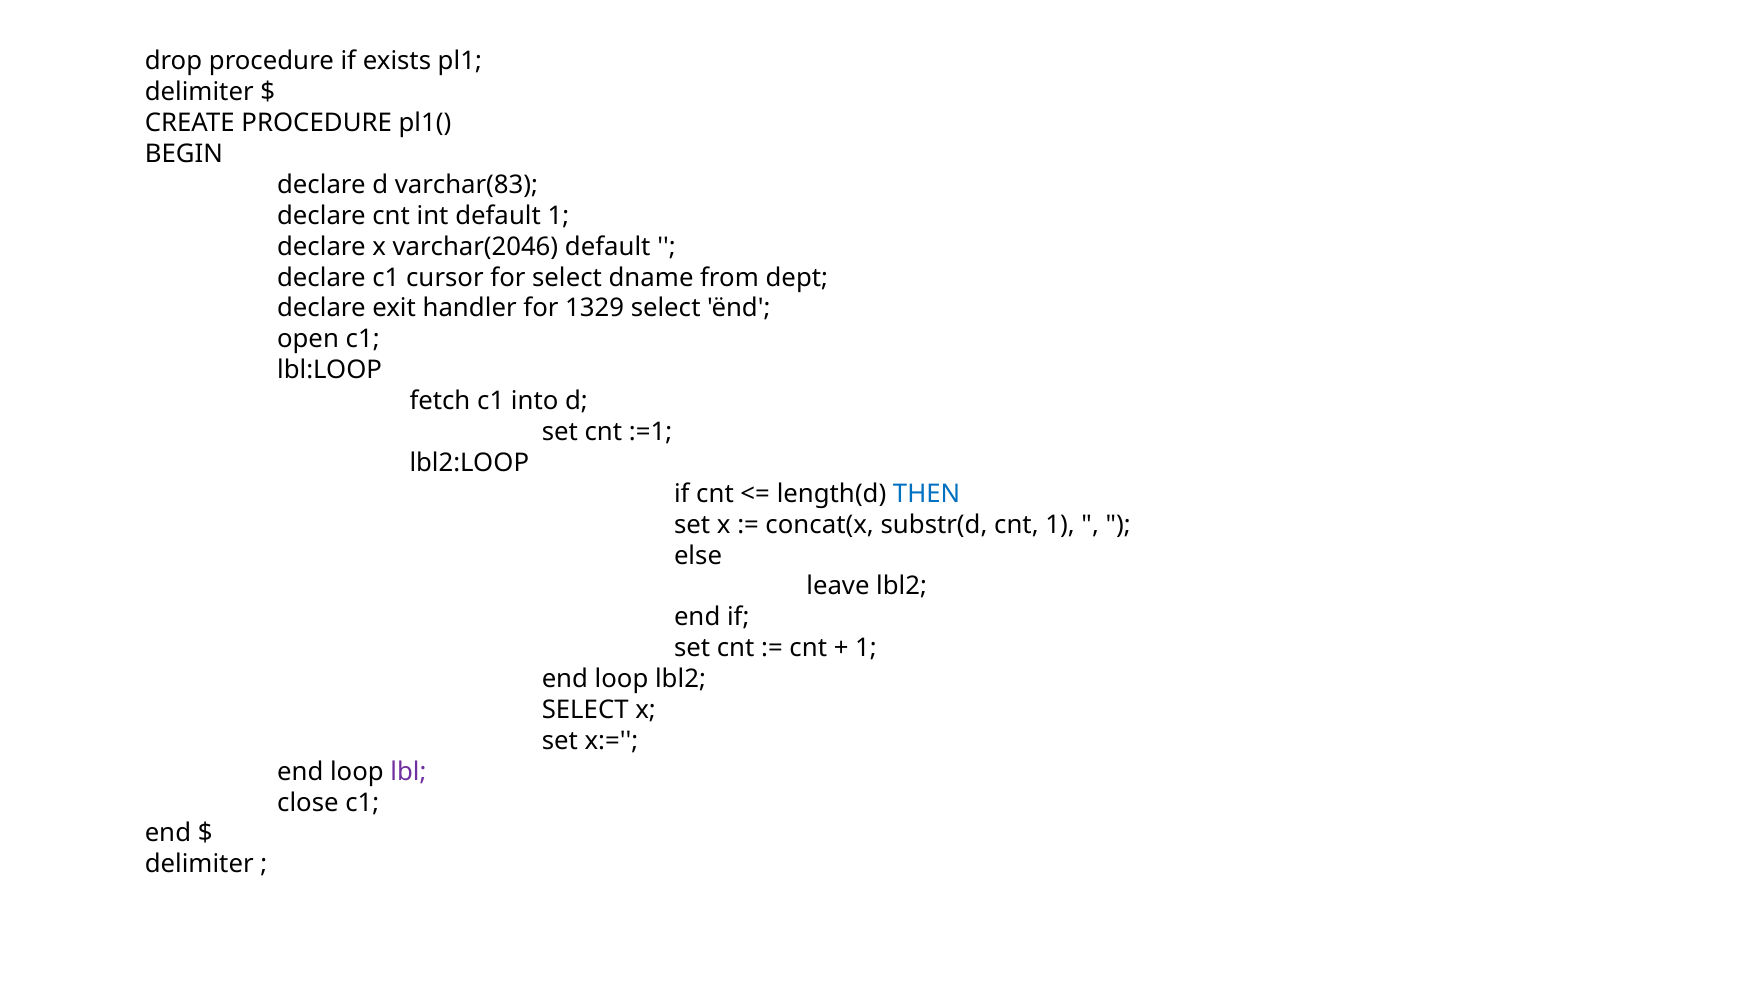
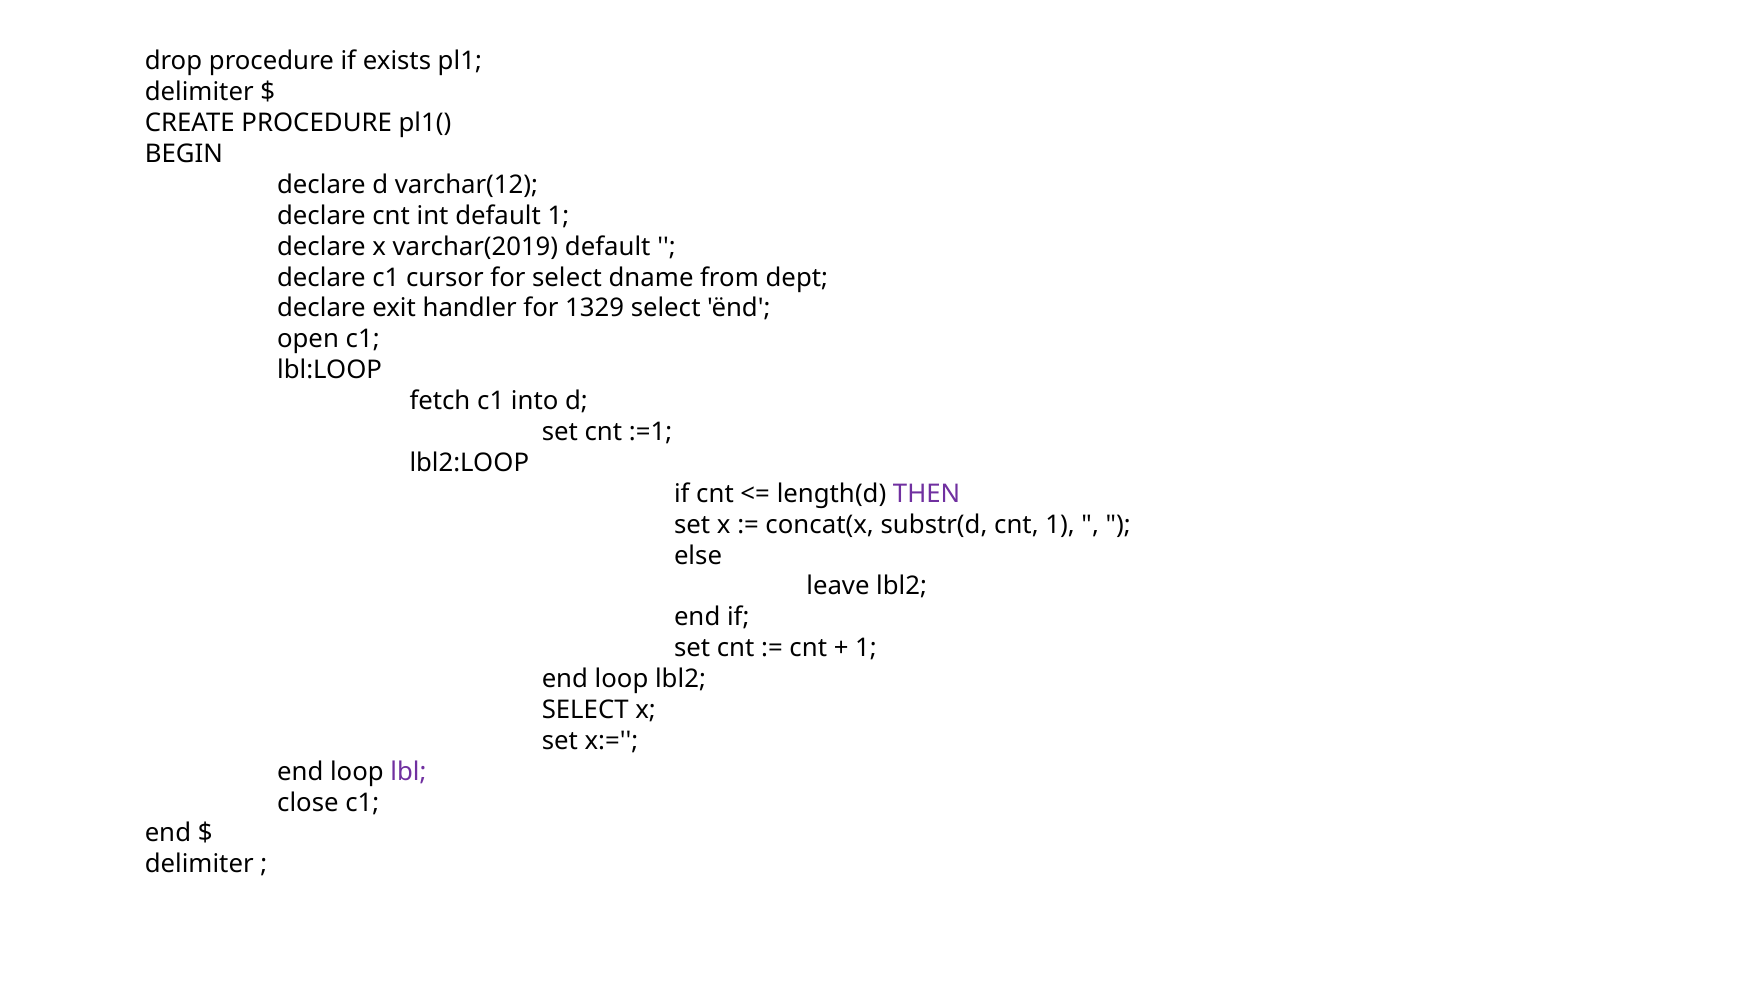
varchar(83: varchar(83 -> varchar(12
varchar(2046: varchar(2046 -> varchar(2019
THEN colour: blue -> purple
